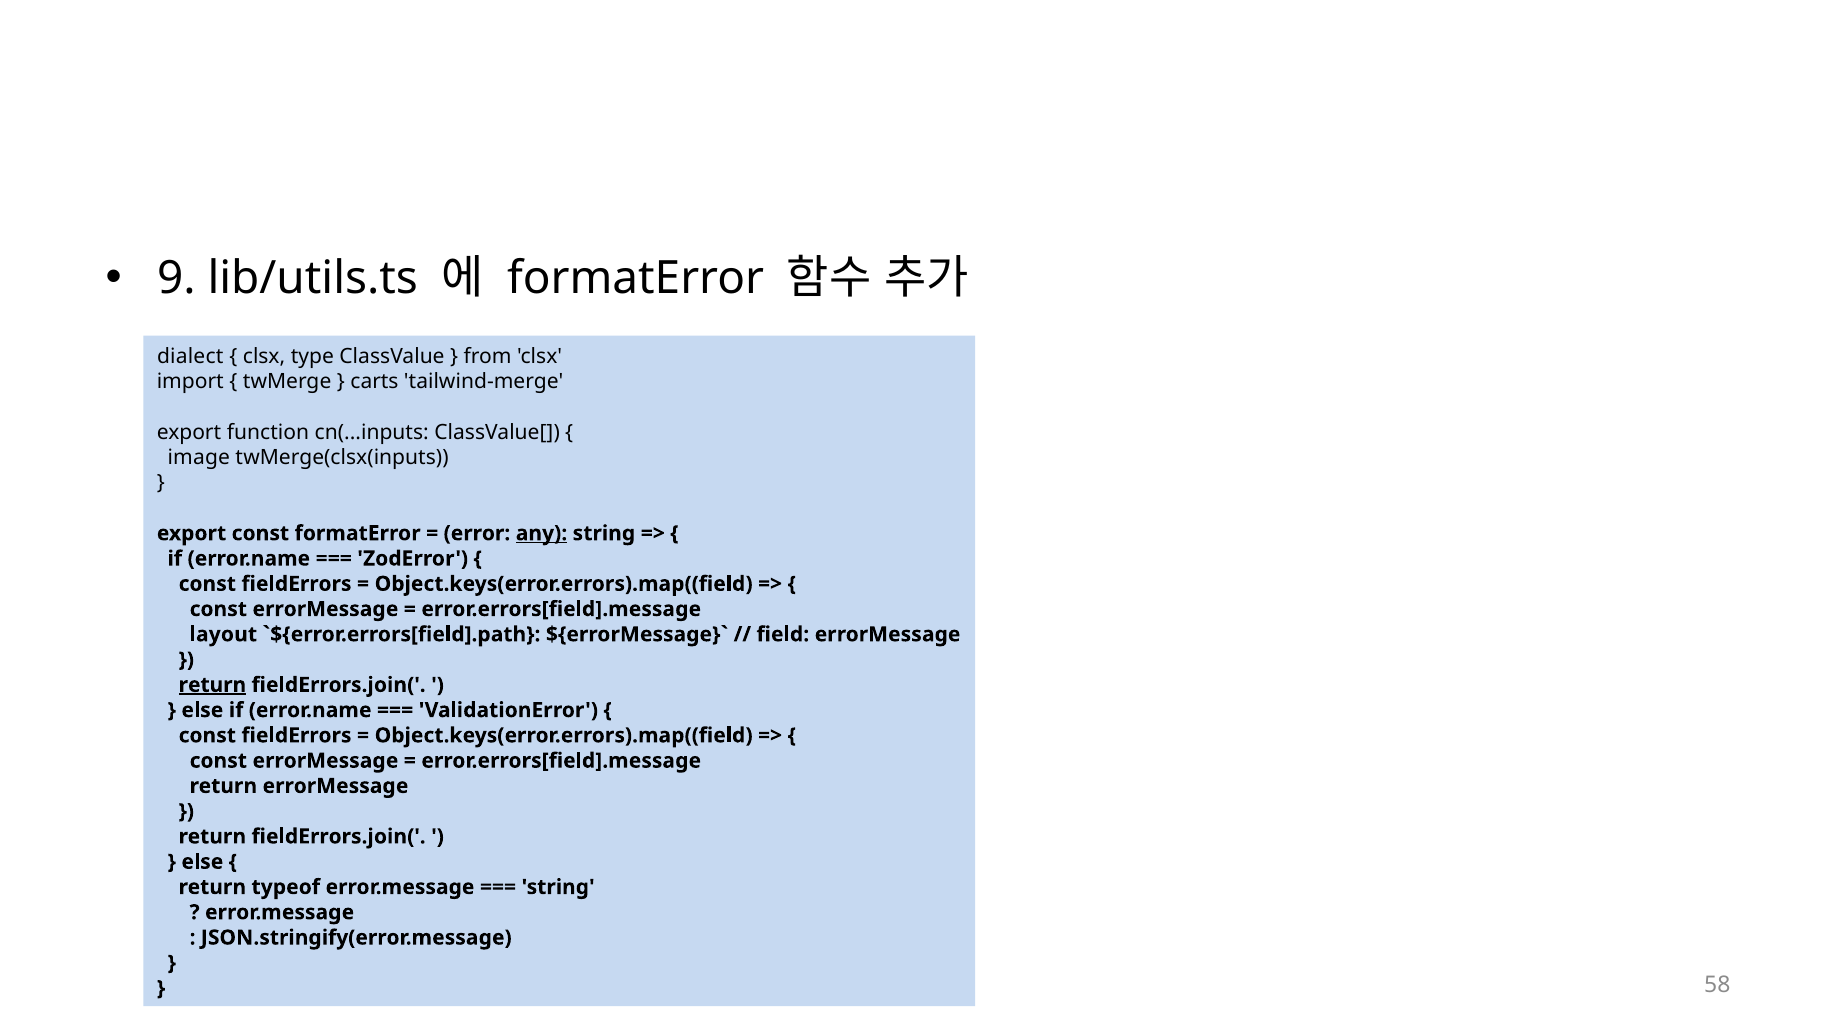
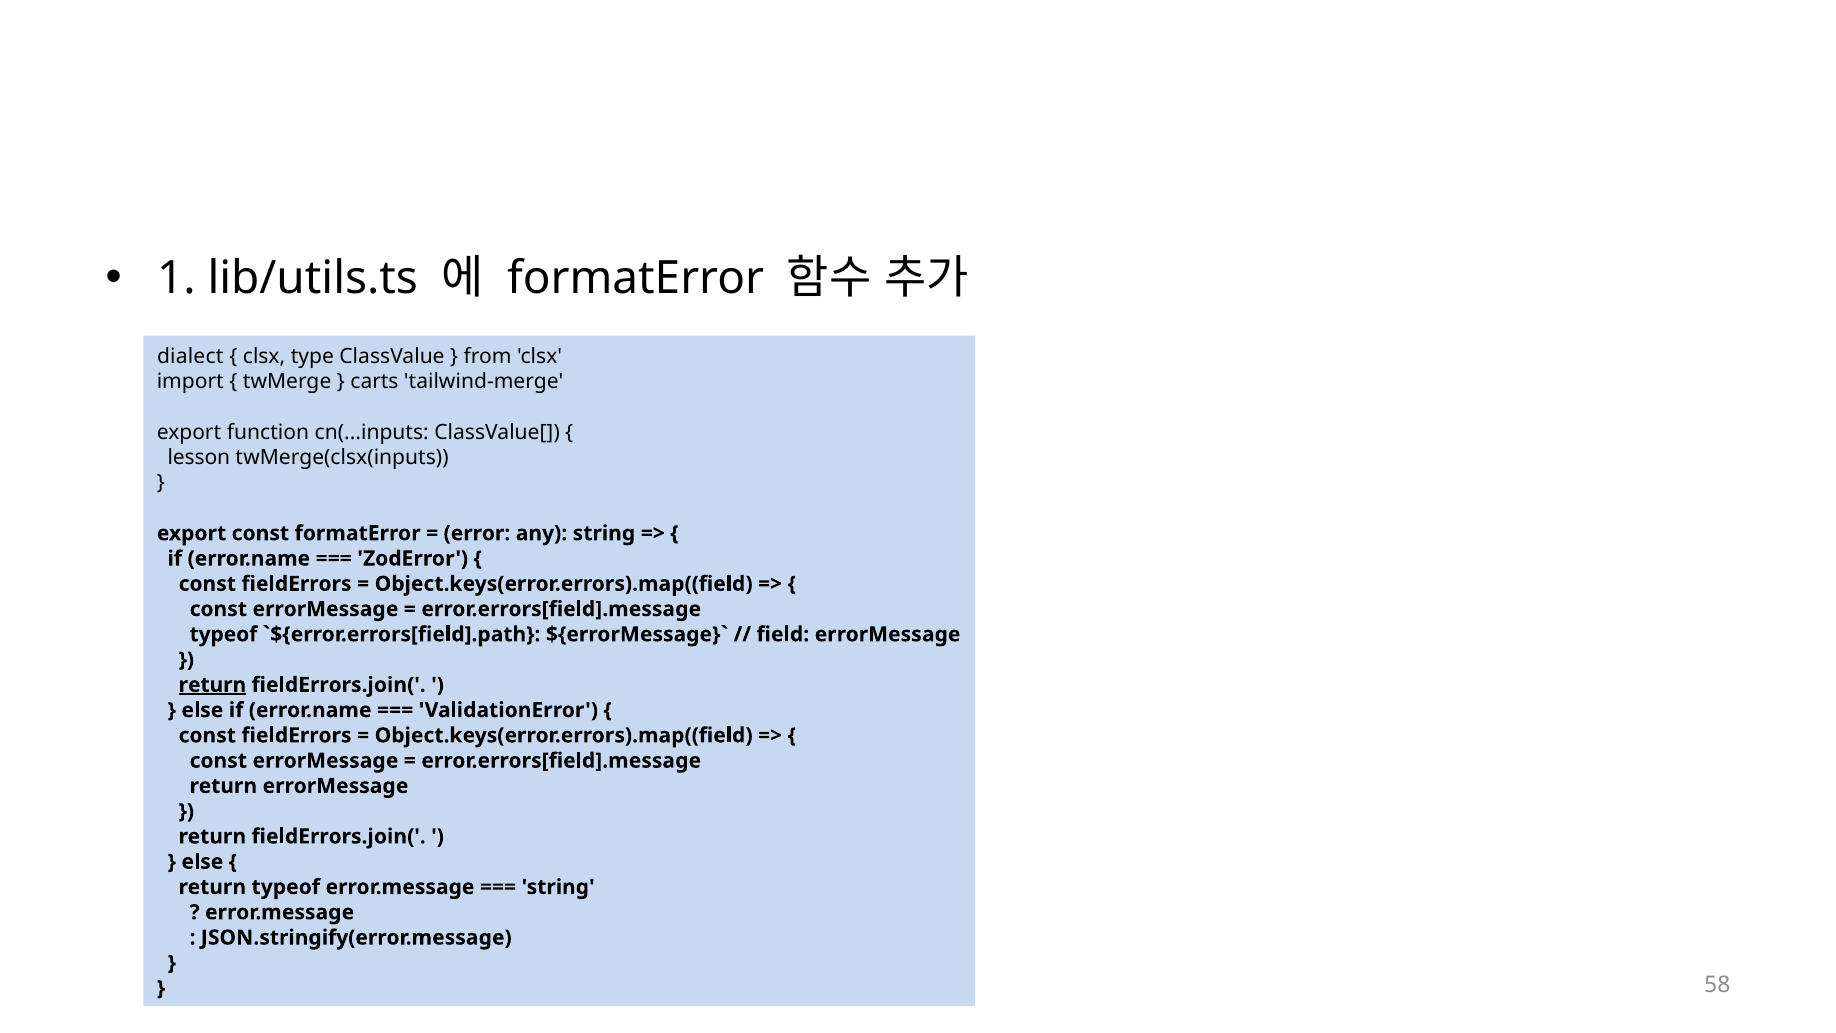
9: 9 -> 1
image: image -> lesson
any underline: present -> none
layout at (223, 634): layout -> typeof
